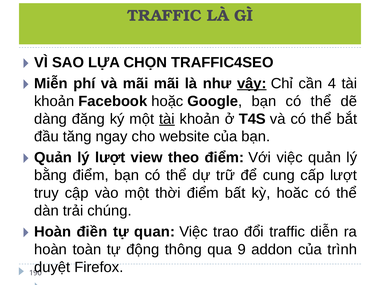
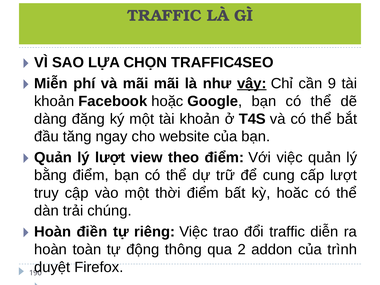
4: 4 -> 9
tài at (167, 119) underline: present -> none
quan: quan -> riêng
9: 9 -> 2
